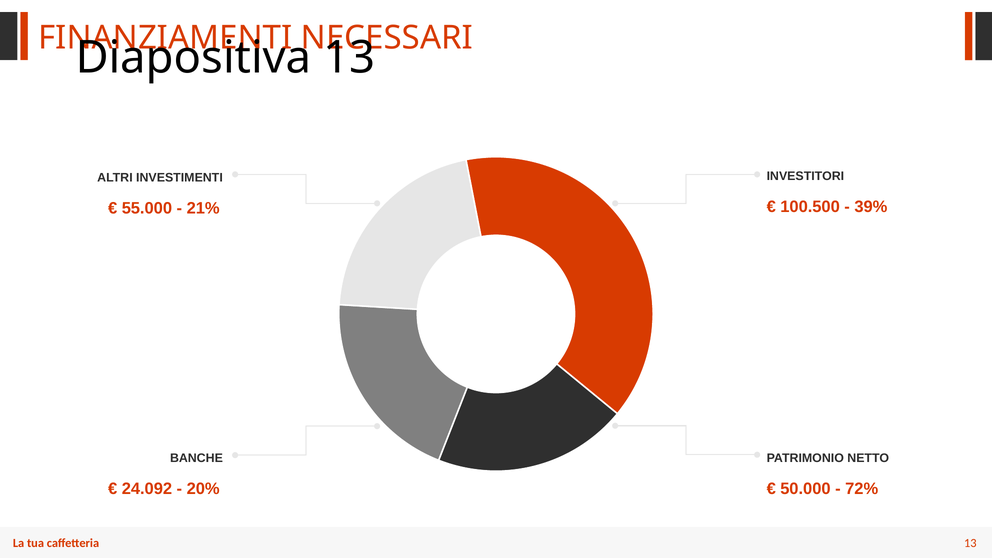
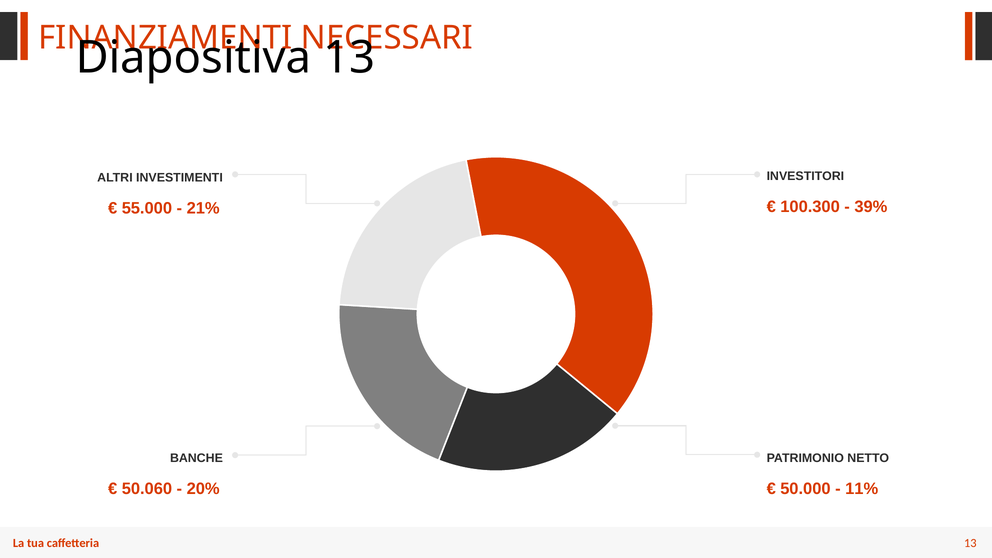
100.500: 100.500 -> 100.300
24.092: 24.092 -> 50.060
72%: 72% -> 11%
